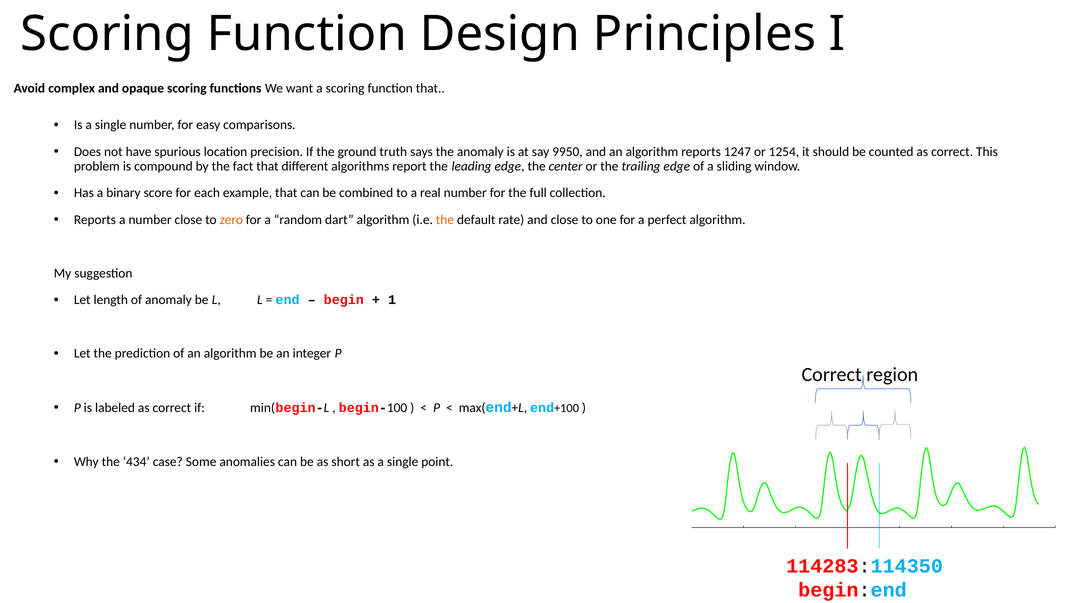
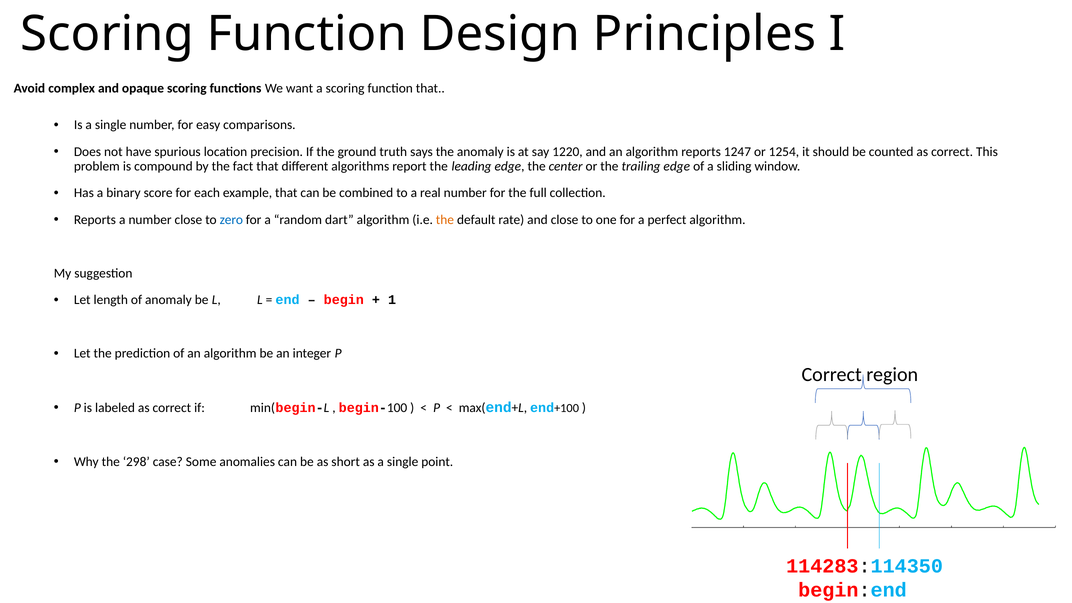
9950: 9950 -> 1220
zero colour: orange -> blue
434: 434 -> 298
